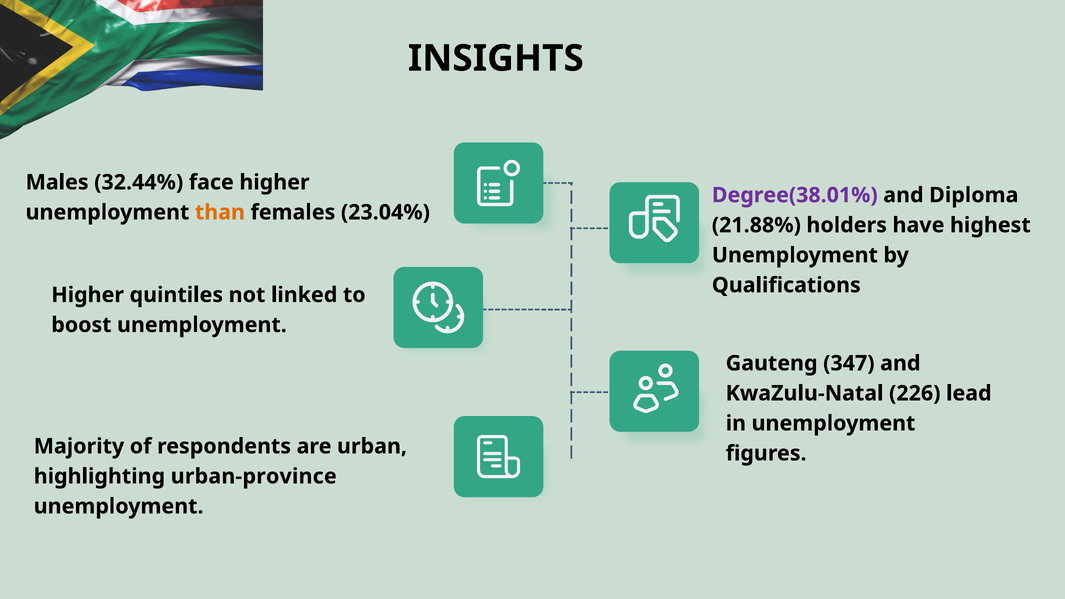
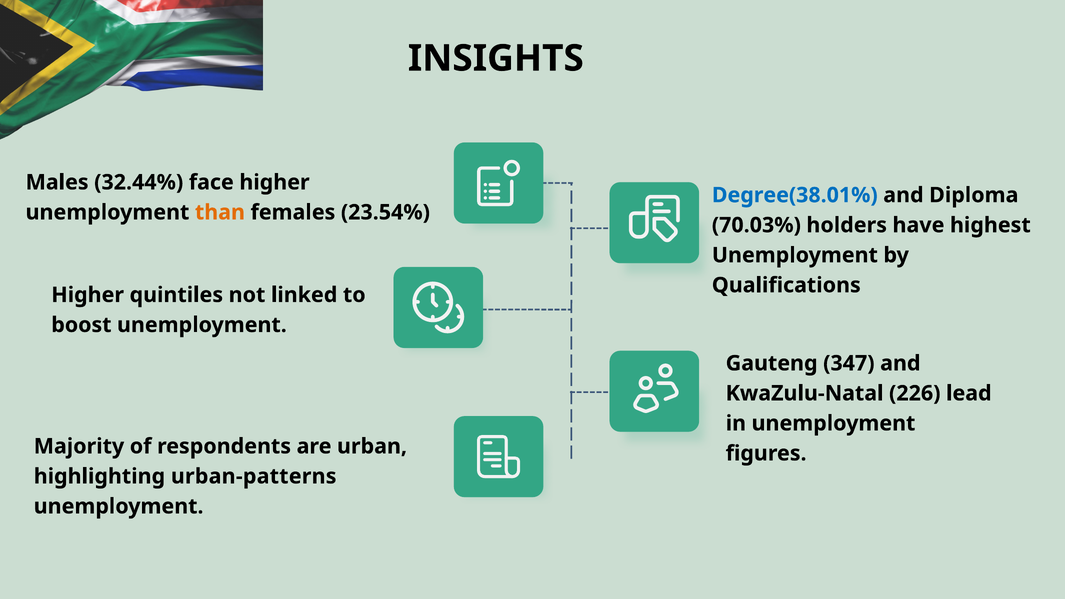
Degree(38.01% colour: purple -> blue
23.04%: 23.04% -> 23.54%
21.88%: 21.88% -> 70.03%
urban-province: urban-province -> urban-patterns
